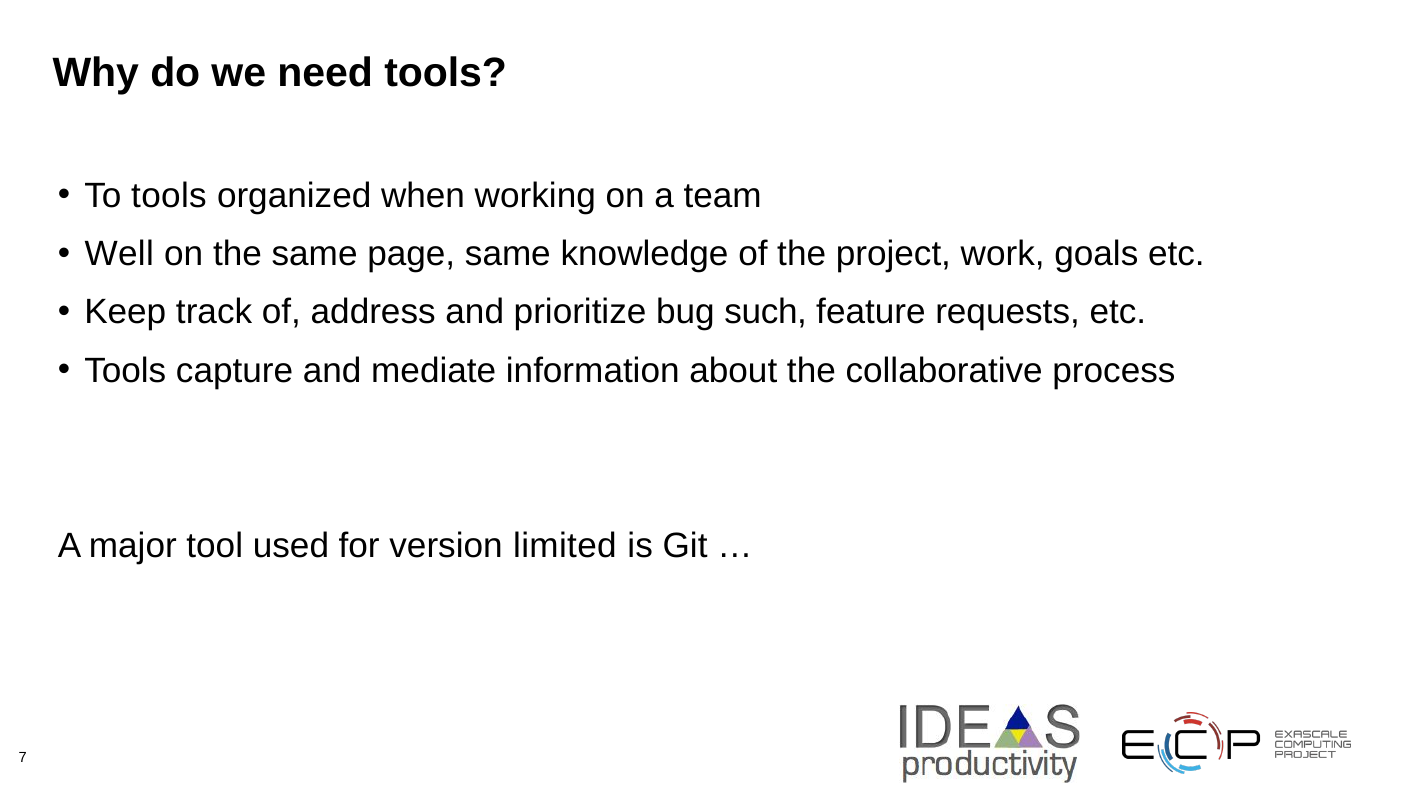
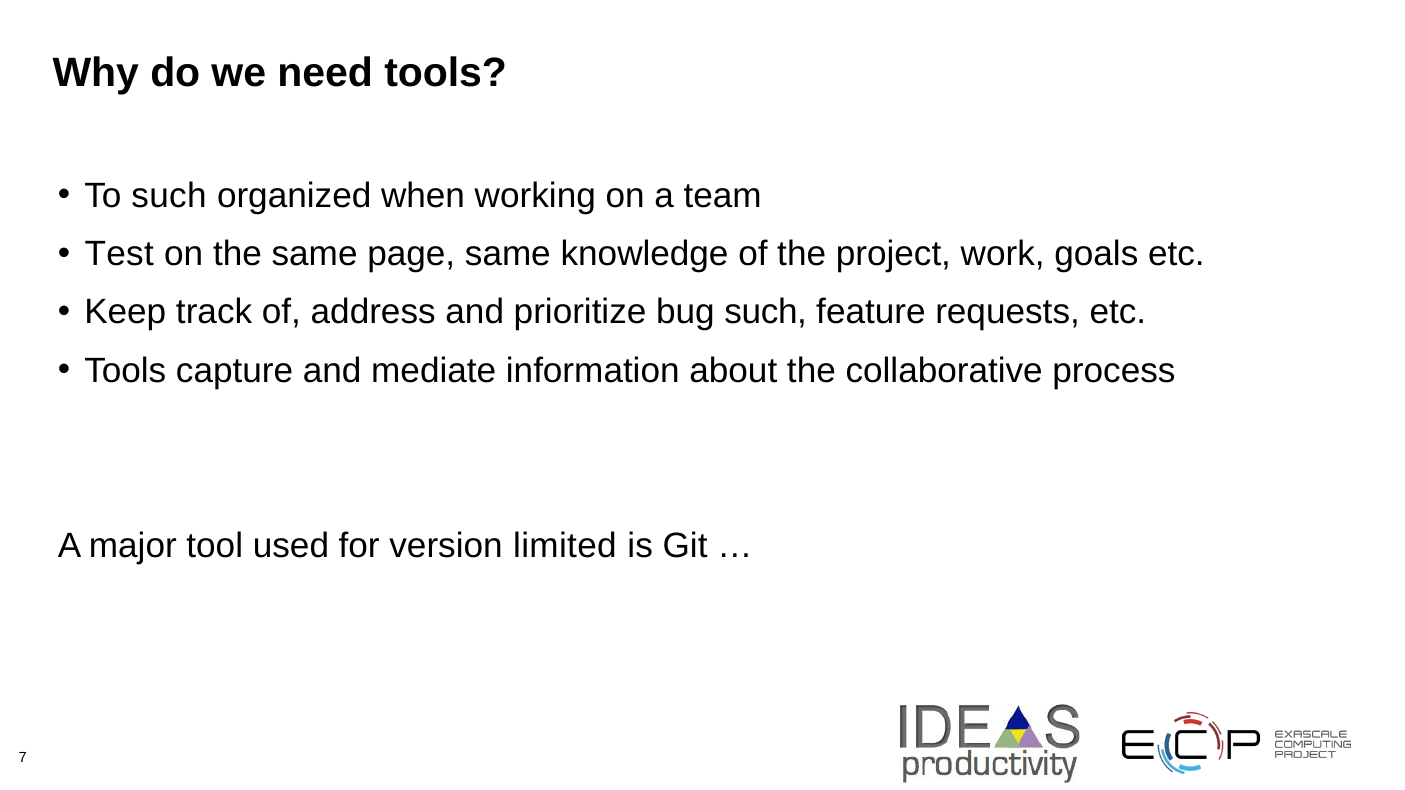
To tools: tools -> such
Well: Well -> Test
